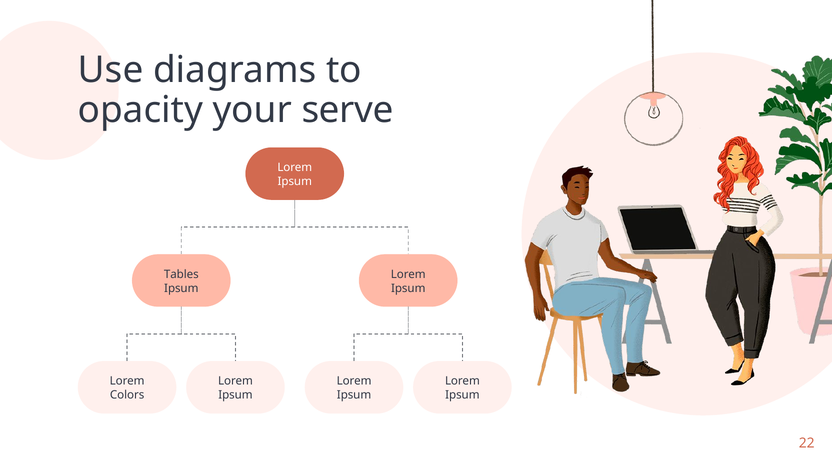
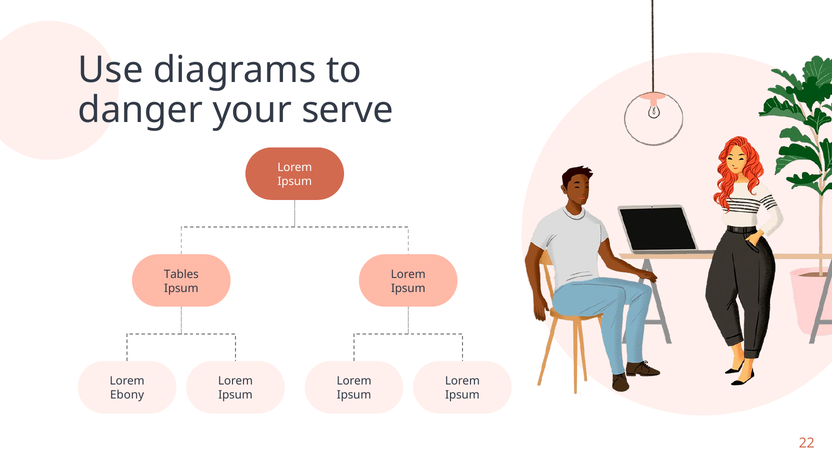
opacity: opacity -> danger
Colors: Colors -> Ebony
